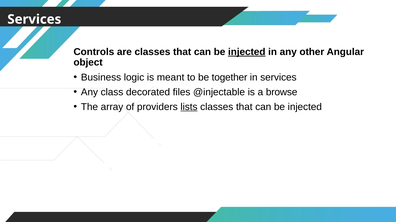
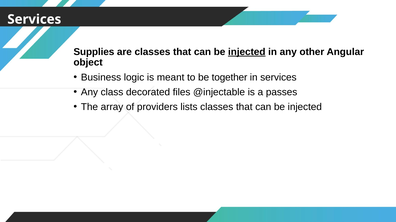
Controls: Controls -> Supplies
browse: browse -> passes
lists underline: present -> none
